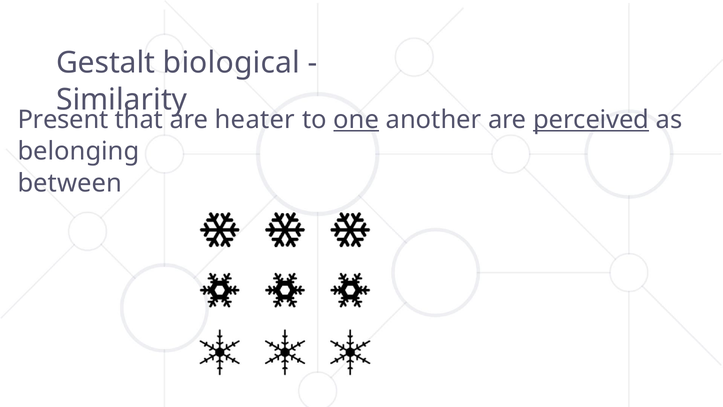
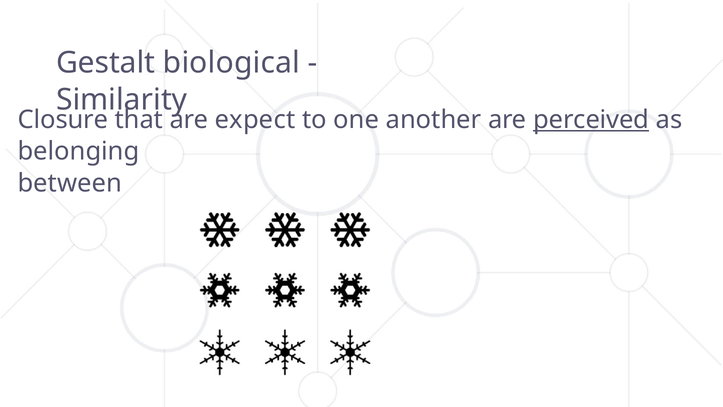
Present: Present -> Closure
heater: heater -> expect
one underline: present -> none
